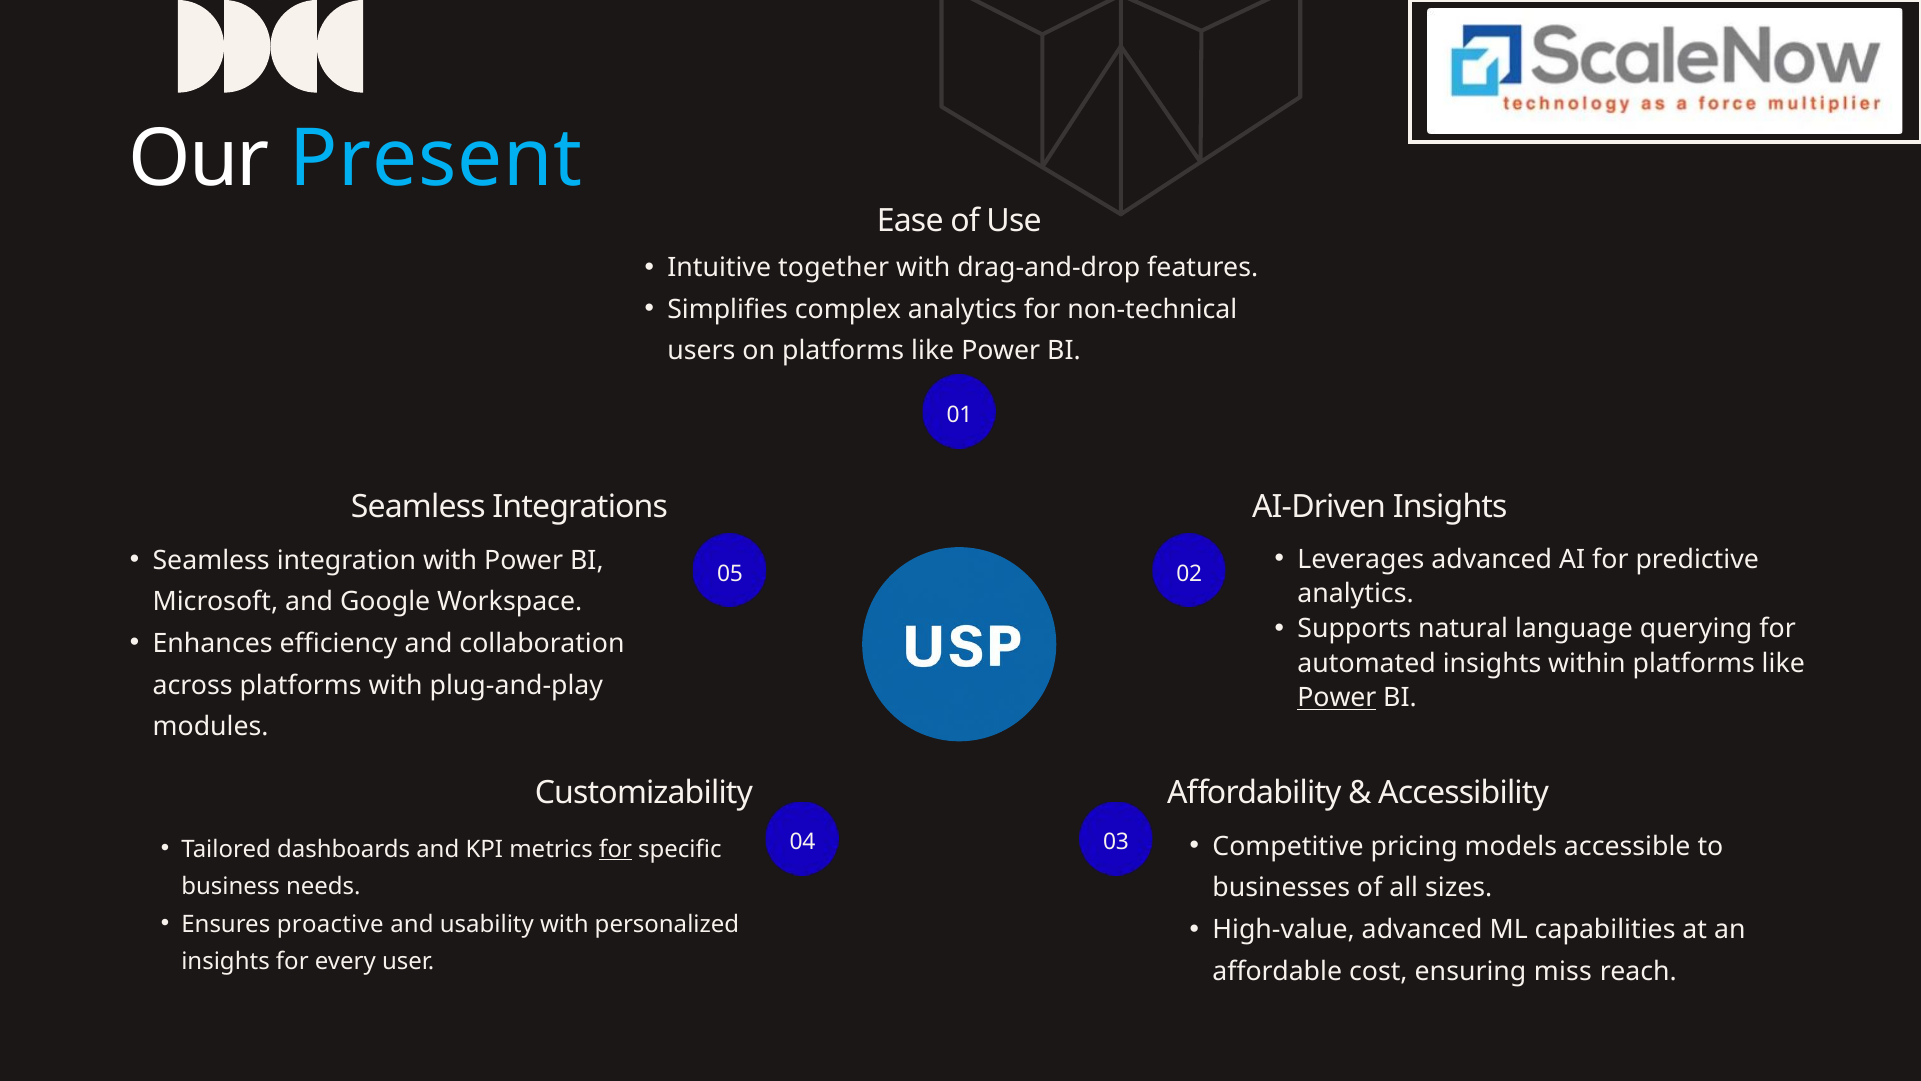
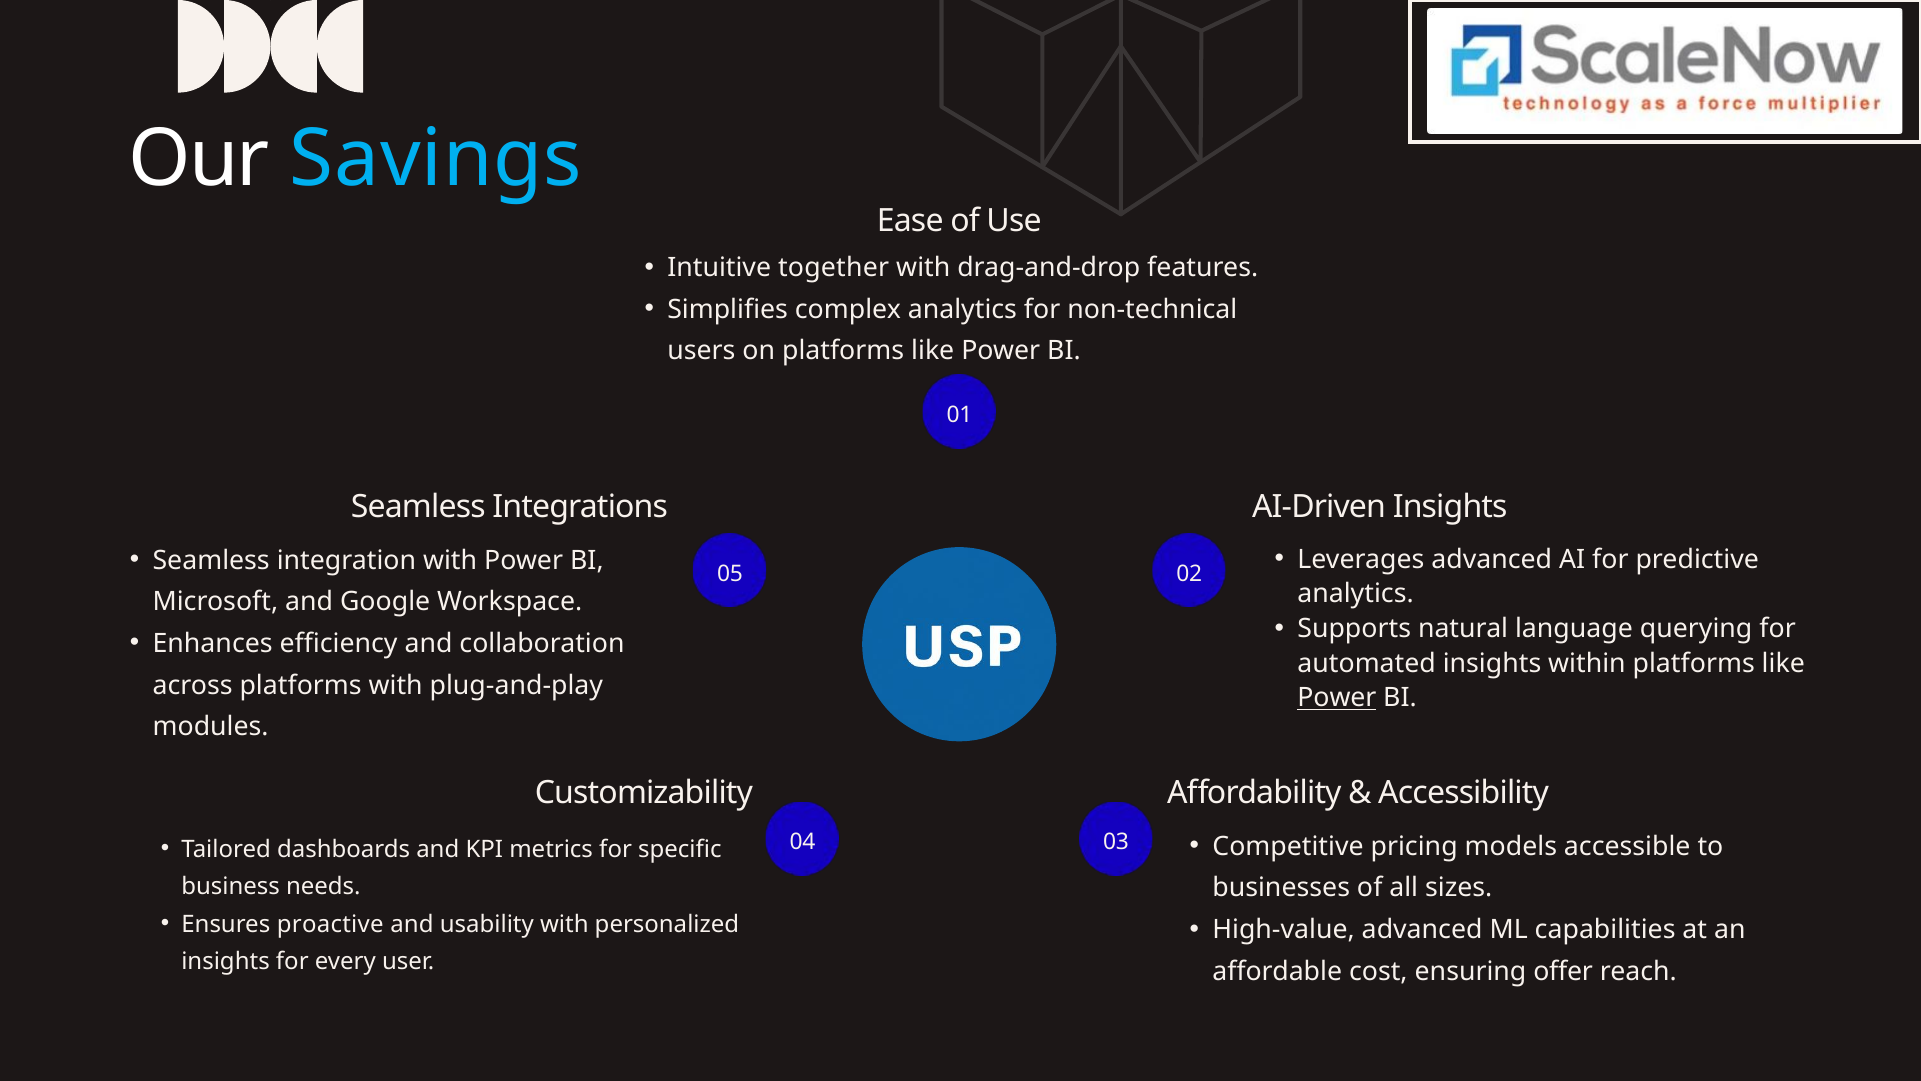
Present: Present -> Savings
for at (616, 849) underline: present -> none
miss: miss -> offer
